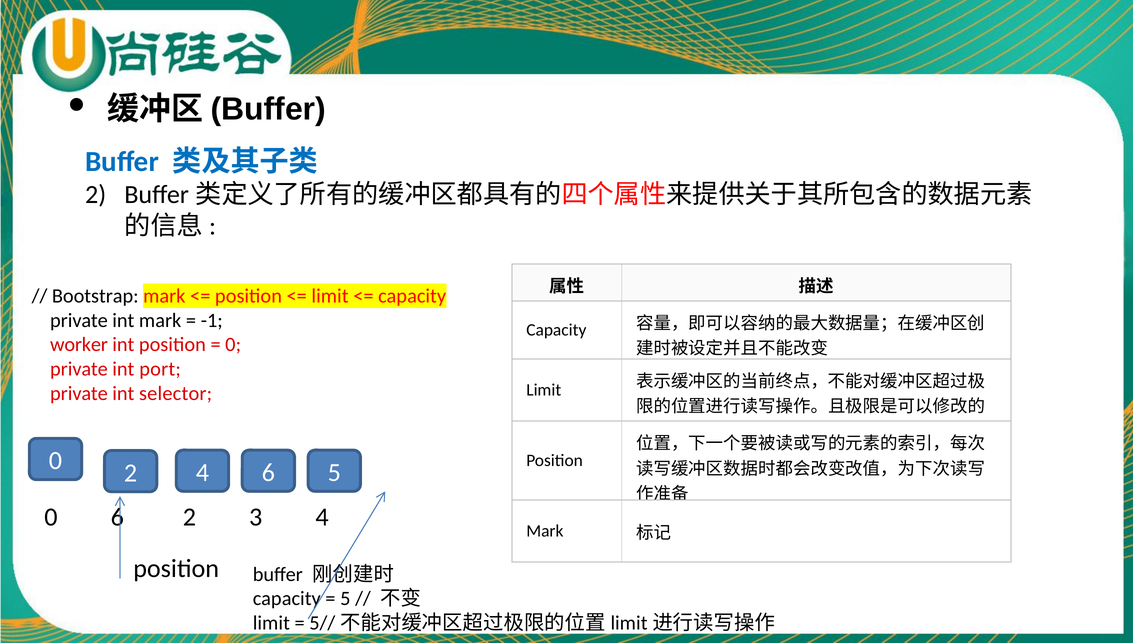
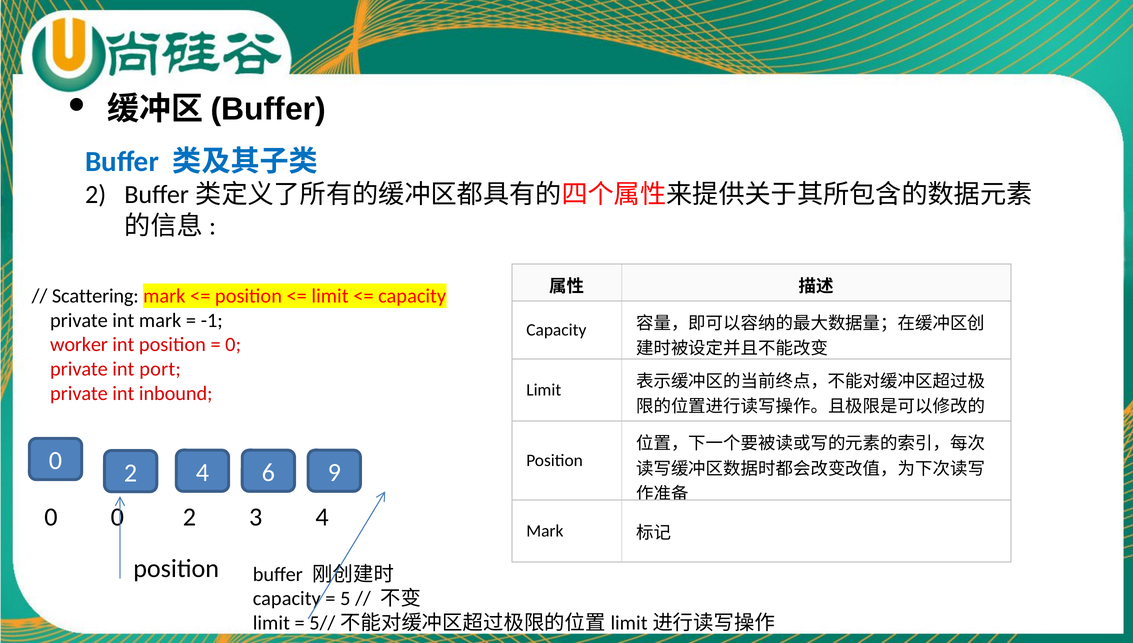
Bootstrap: Bootstrap -> Scattering
selector: selector -> inbound
6 5: 5 -> 9
0 6: 6 -> 0
